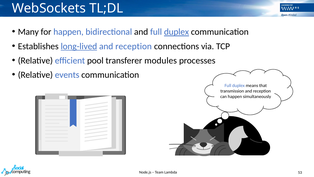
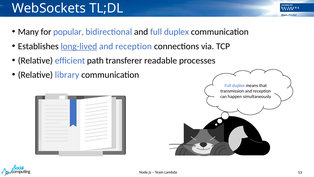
for happen: happen -> popular
duplex at (176, 32) underline: present -> none
pool: pool -> path
modules: modules -> readable
events: events -> library
